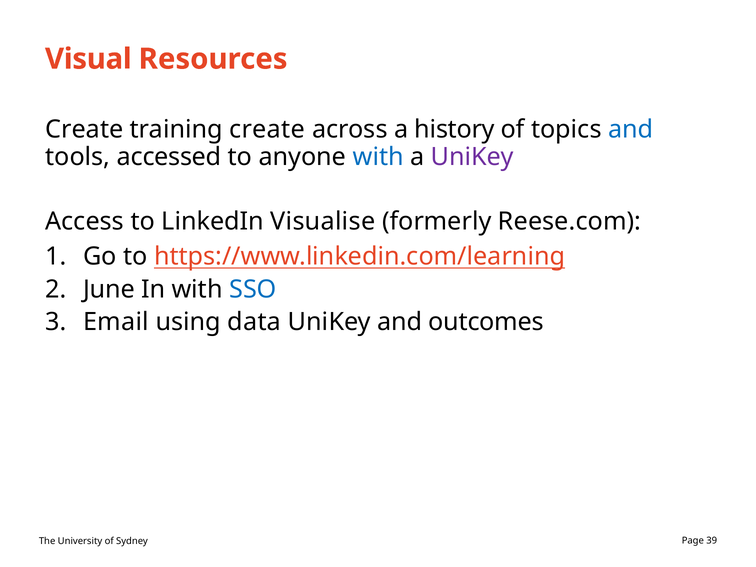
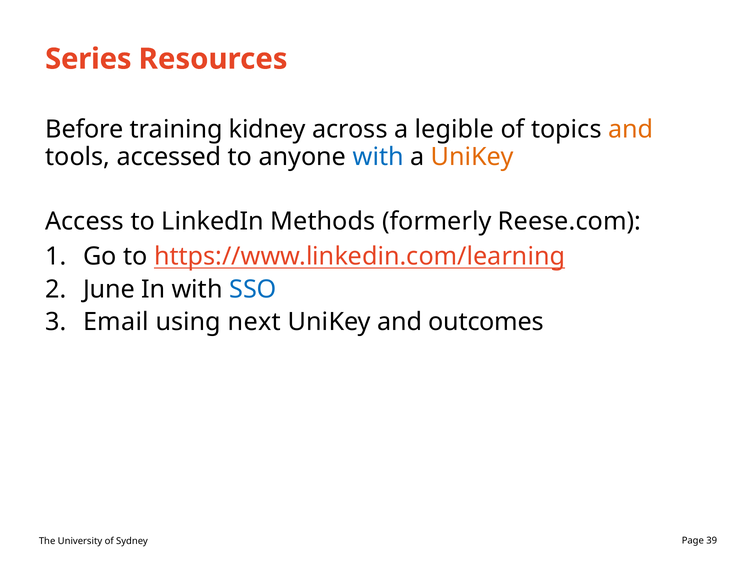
Visual: Visual -> Series
Create at (84, 130): Create -> Before
training create: create -> kidney
history: history -> legible
and at (631, 130) colour: blue -> orange
UniKey at (472, 157) colour: purple -> orange
Visualise: Visualise -> Methods
data: data -> next
